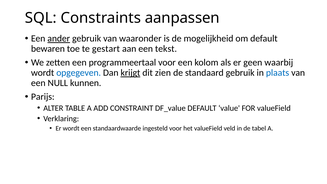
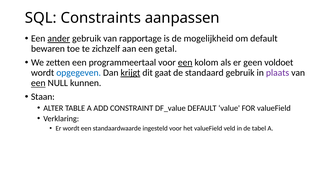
waaronder: waaronder -> rapportage
gestart: gestart -> zichzelf
tekst: tekst -> getal
een at (185, 62) underline: none -> present
waarbij: waarbij -> voldoet
zien: zien -> gaat
plaats colour: blue -> purple
een at (38, 83) underline: none -> present
Parijs: Parijs -> Staan
